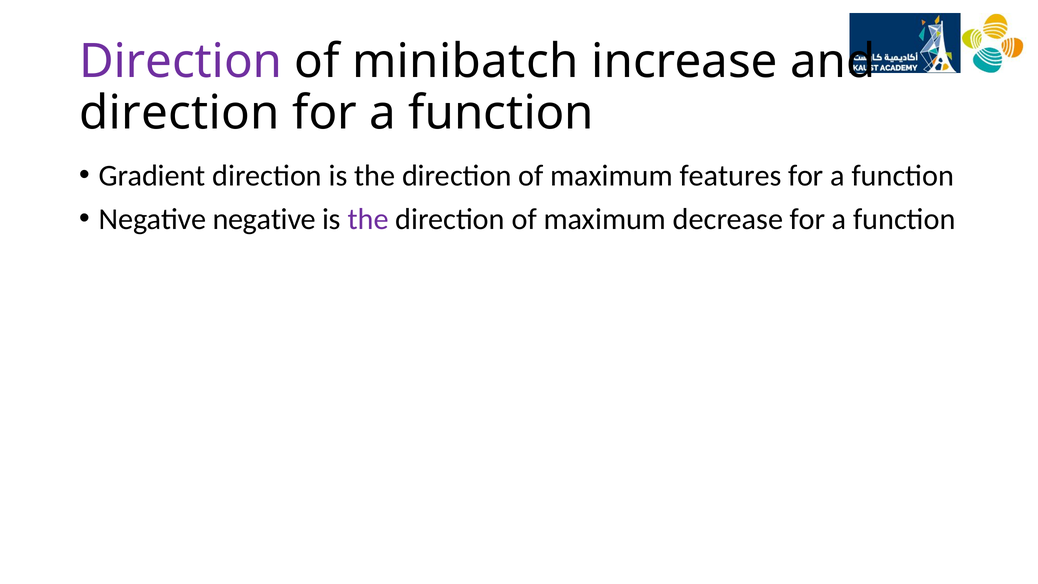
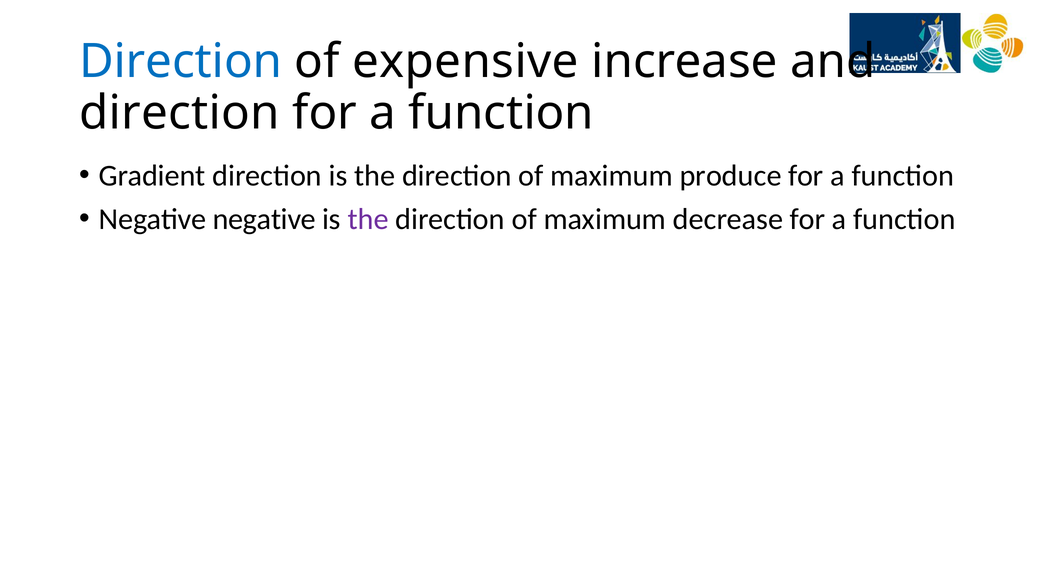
Direction at (181, 62) colour: purple -> blue
minibatch: minibatch -> expensive
features: features -> produce
